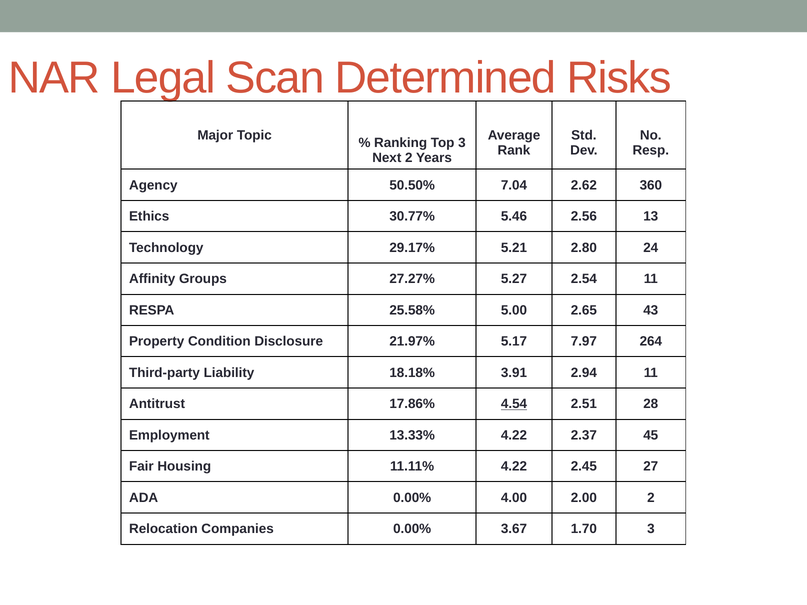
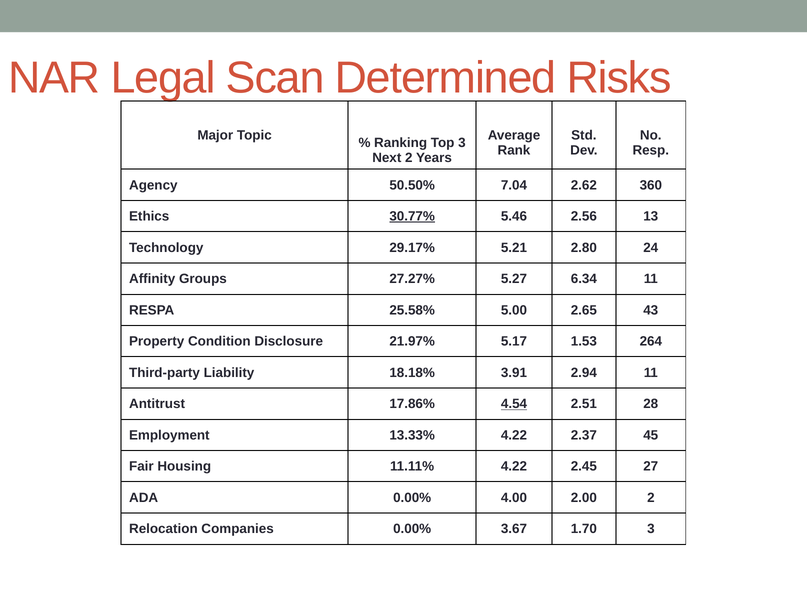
30.77% underline: none -> present
2.54: 2.54 -> 6.34
7.97: 7.97 -> 1.53
